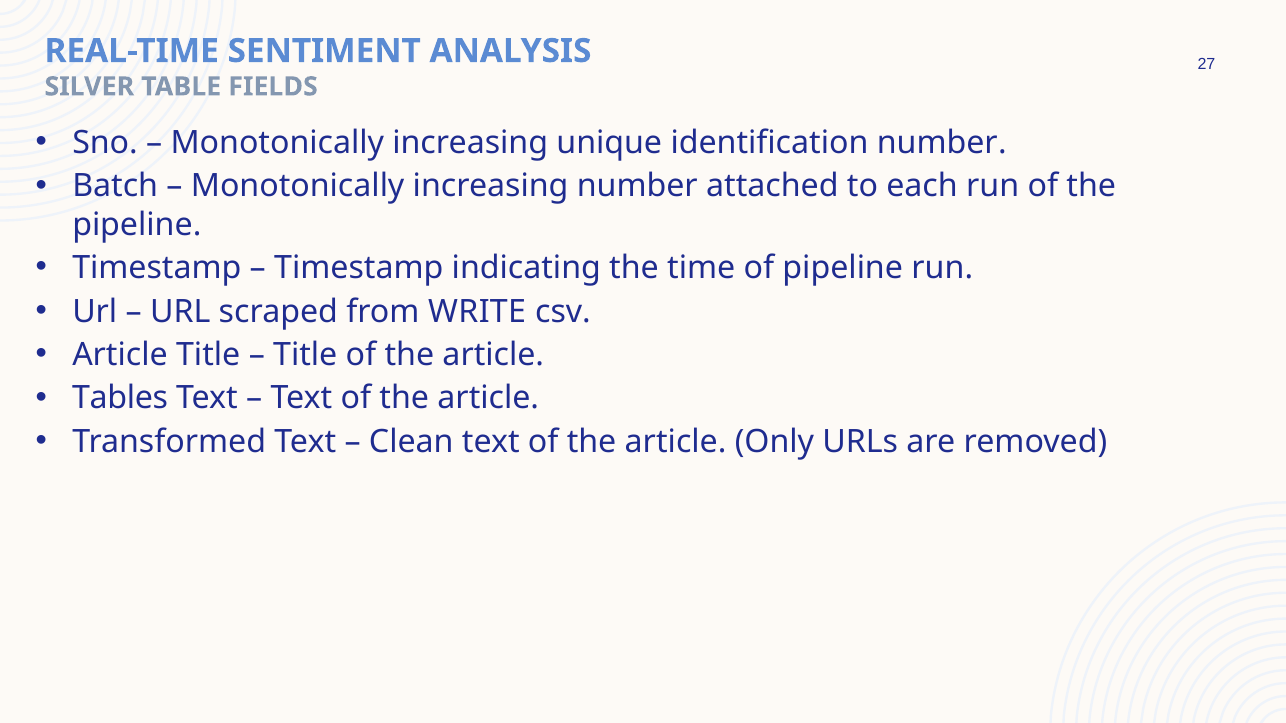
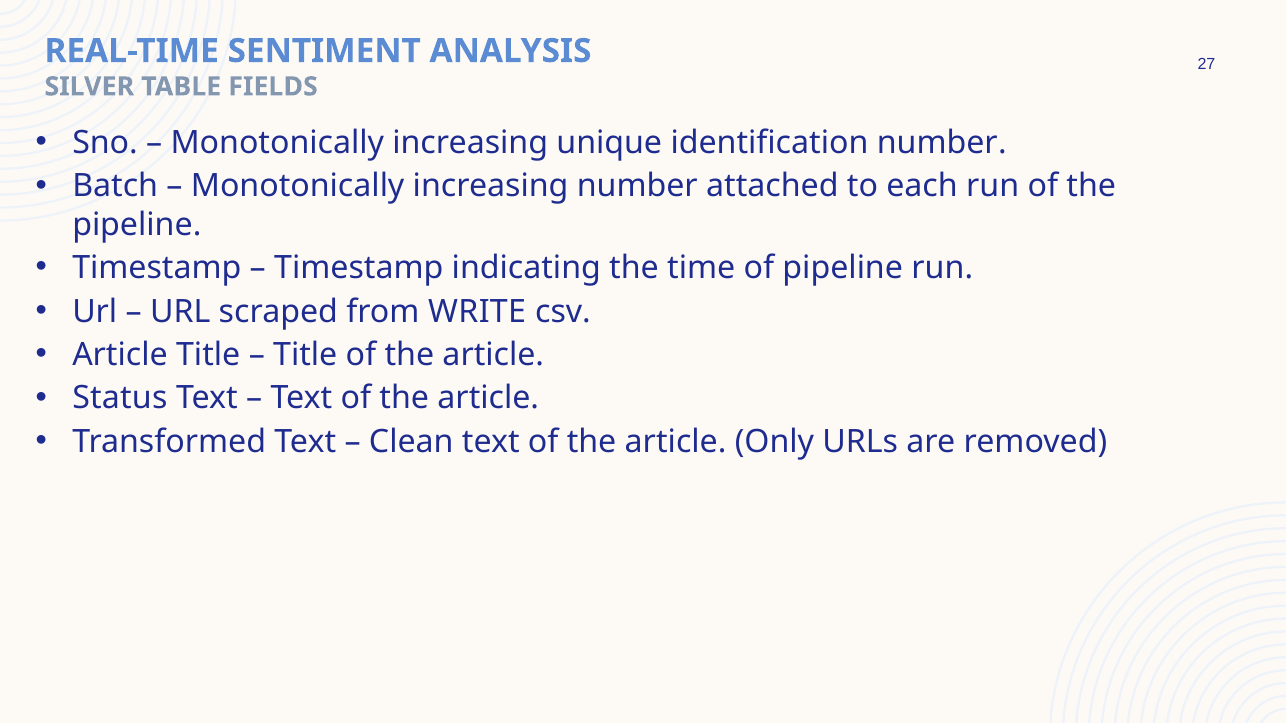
Tables: Tables -> Status
